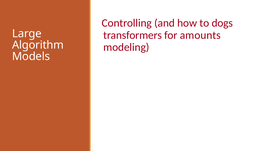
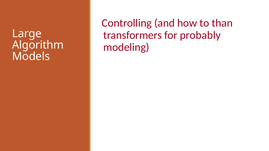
dogs: dogs -> than
amounts: amounts -> probably
